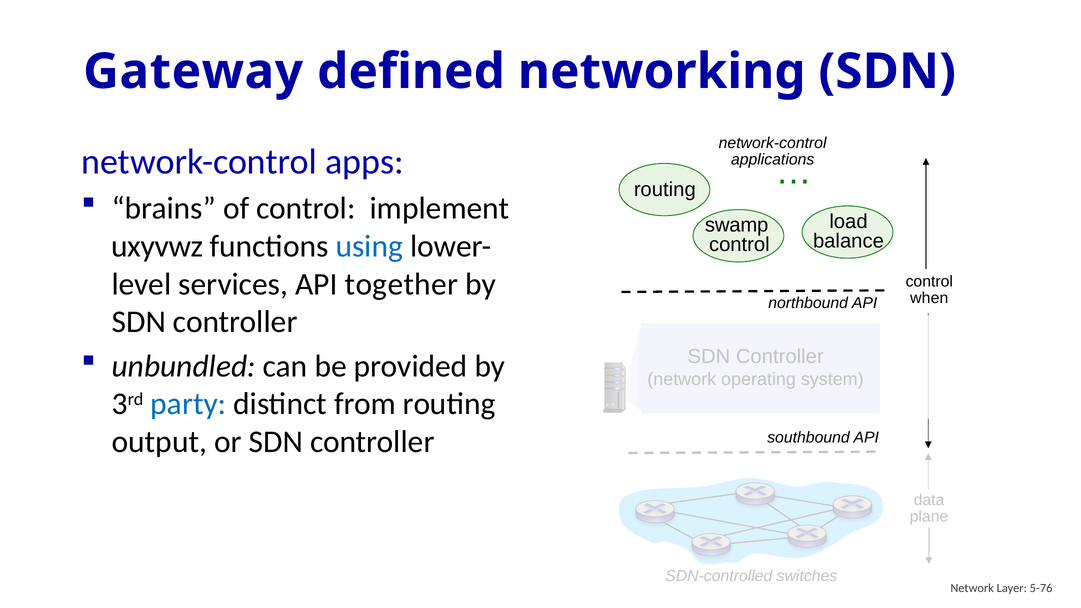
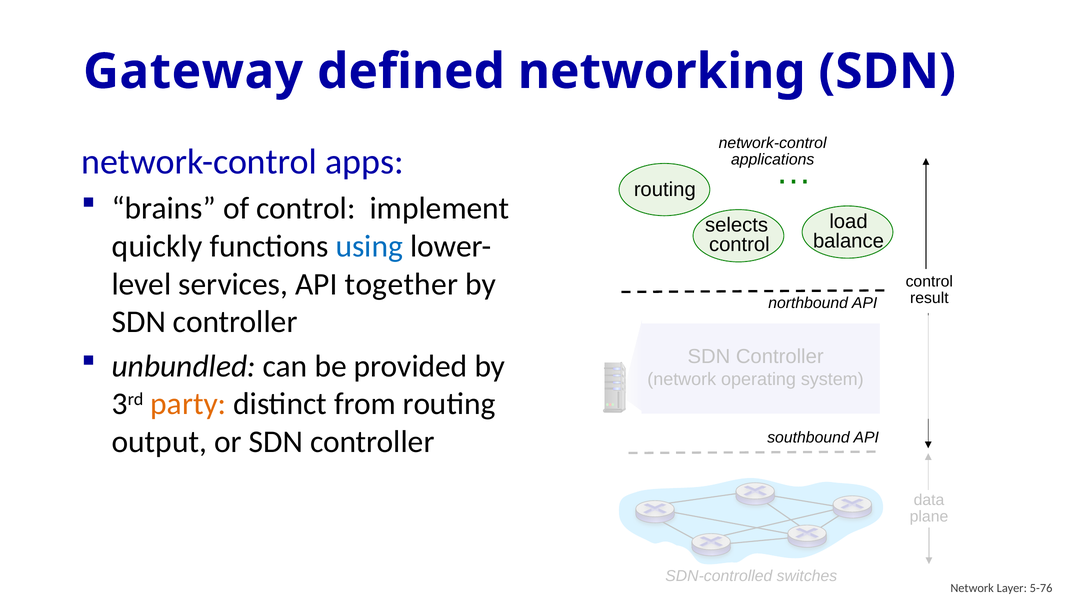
swamp: swamp -> selects
uxyvwz: uxyvwz -> quickly
when: when -> result
party colour: blue -> orange
